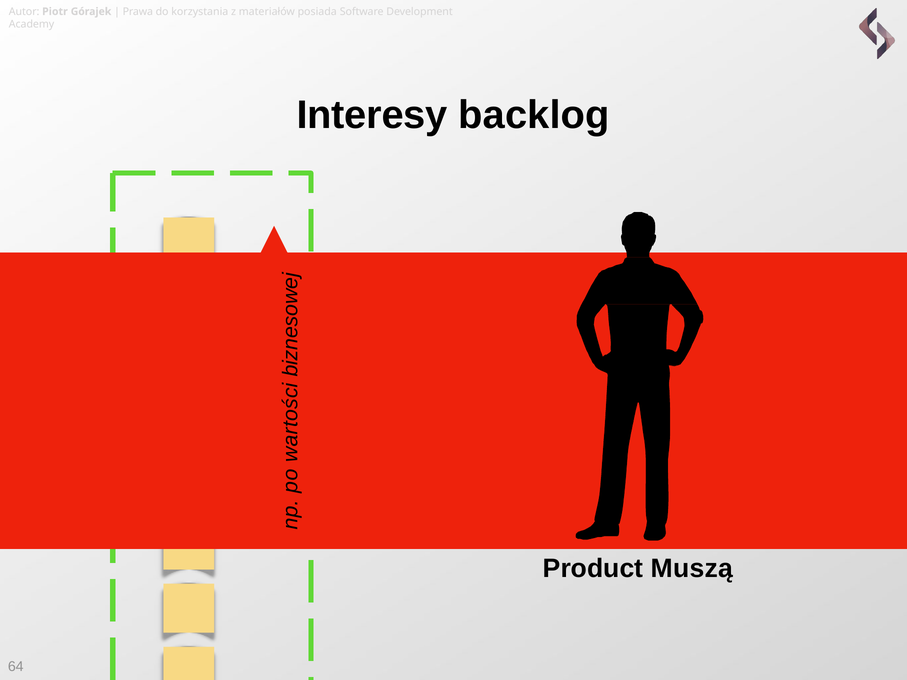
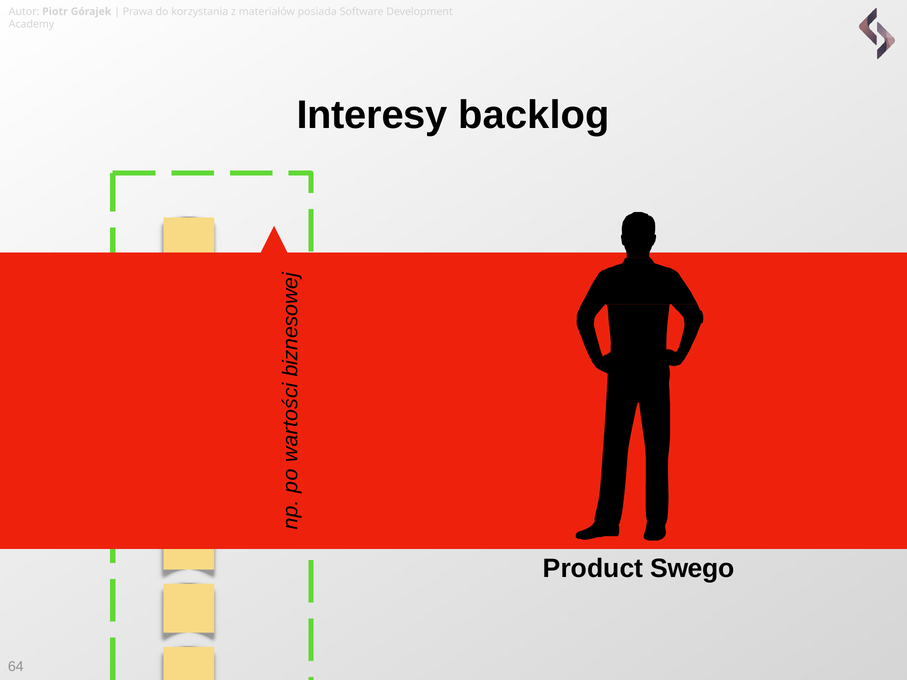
Muszą: Muszą -> Swego
